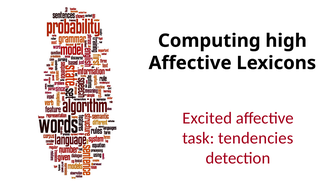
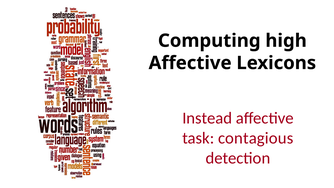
Excited: Excited -> Instead
tendencies: tendencies -> contagious
